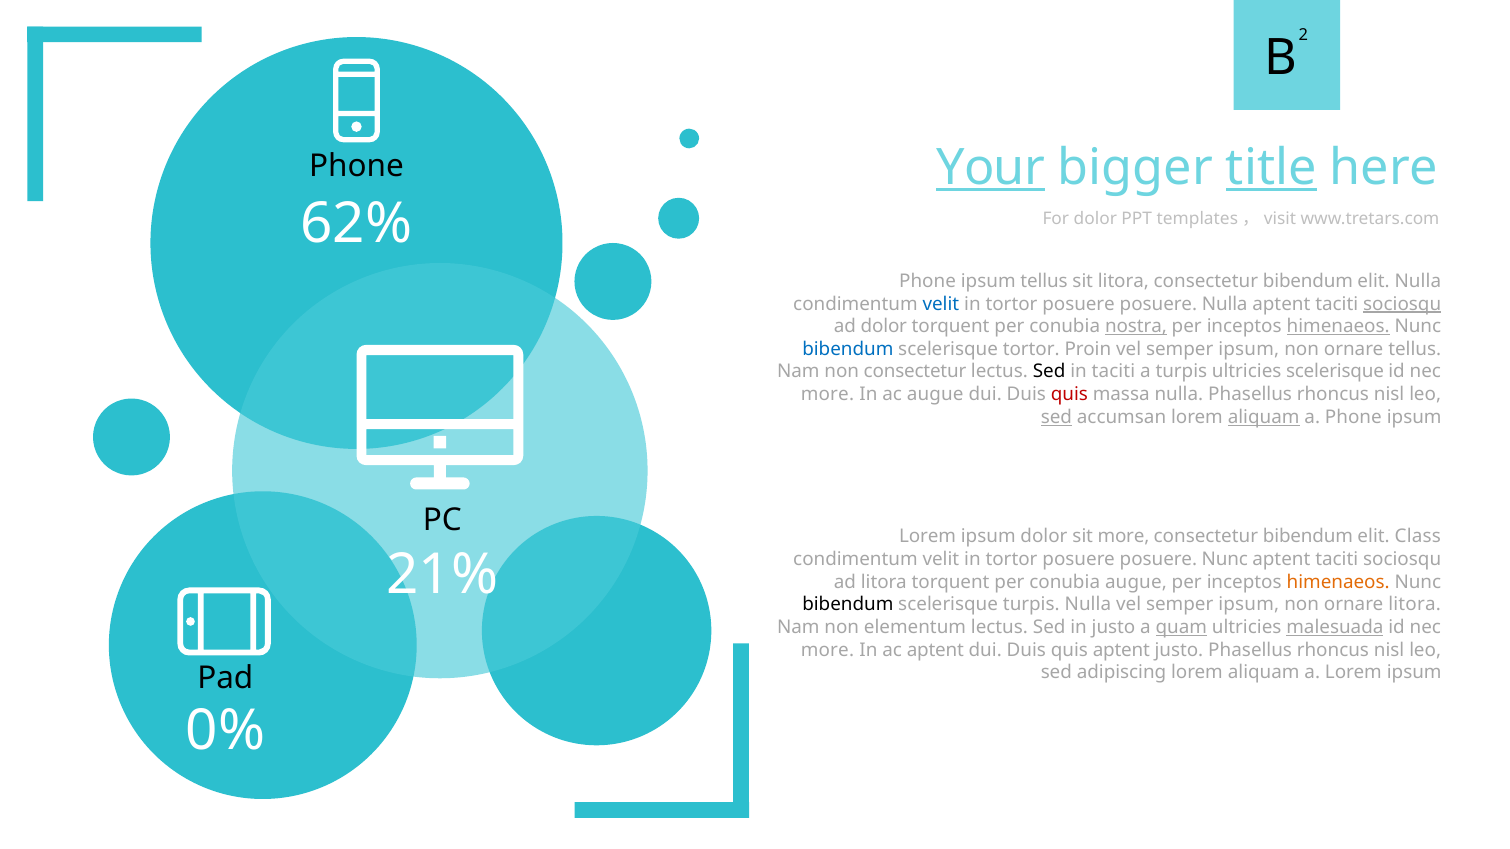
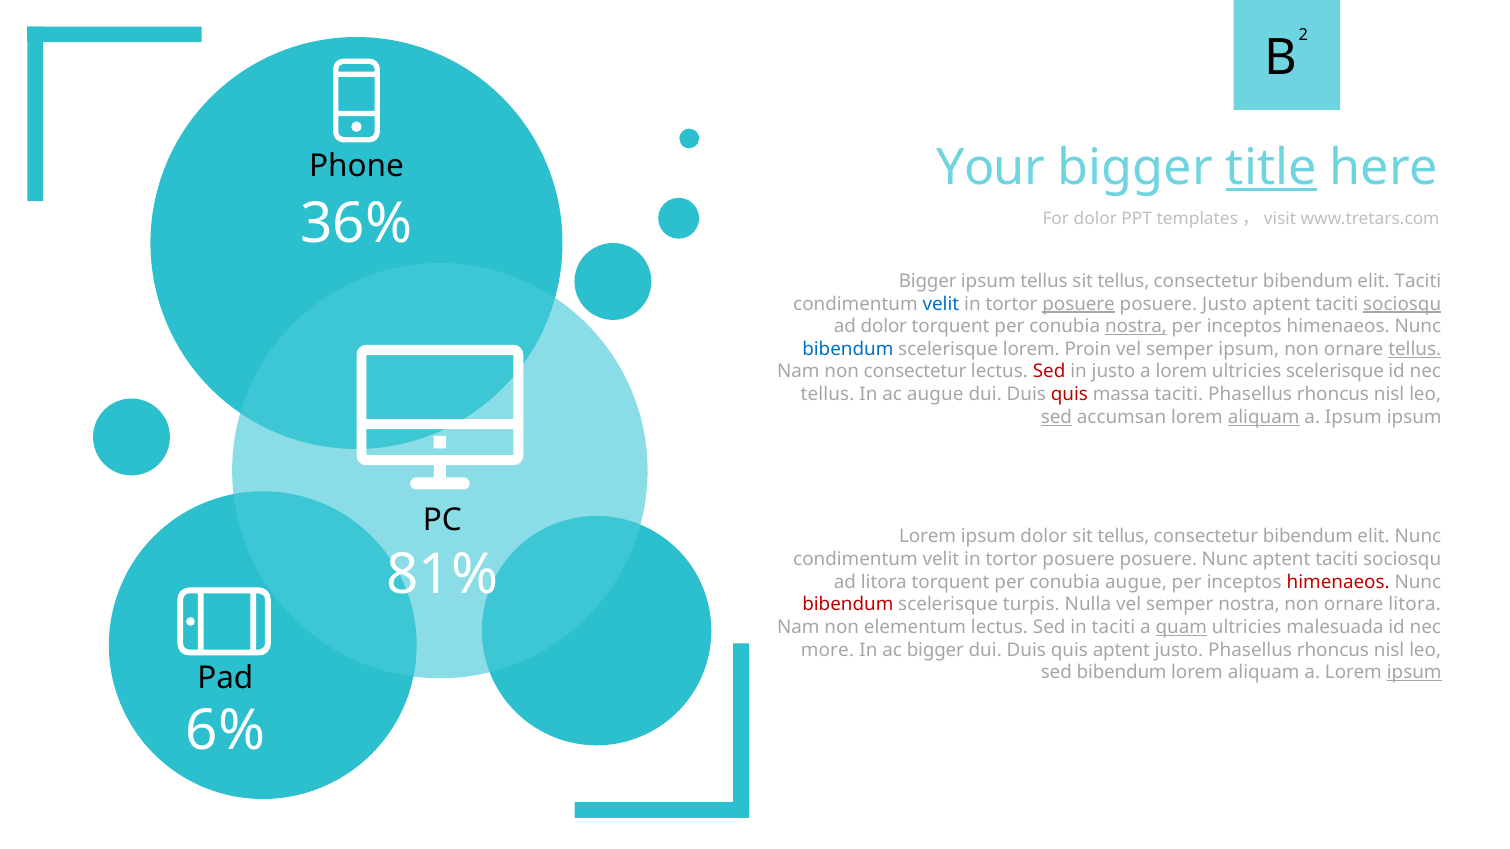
Your underline: present -> none
62%: 62% -> 36%
Phone at (928, 281): Phone -> Bigger
litora at (1123, 281): litora -> tellus
elit Nulla: Nulla -> Taciti
posuere at (1079, 304) underline: none -> present
posuere Nulla: Nulla -> Justo
himenaeos at (1338, 327) underline: present -> none
scelerisque tortor: tortor -> lorem
tellus at (1415, 349) underline: none -> present
Sed at (1049, 372) colour: black -> red
in taciti: taciti -> justo
turpis at (1181, 372): turpis -> lorem
more at (827, 395): more -> tellus
massa nulla: nulla -> taciti
a Phone: Phone -> Ipsum
dolor sit more: more -> tellus
elit Class: Class -> Nunc
21%: 21% -> 81%
himenaeos at (1338, 582) colour: orange -> red
bibendum at (848, 605) colour: black -> red
ipsum at (1249, 605): ipsum -> nostra
in justo: justo -> taciti
malesuada underline: present -> none
ac aptent: aptent -> bigger
sed adipiscing: adipiscing -> bibendum
ipsum at (1414, 673) underline: none -> present
0%: 0% -> 6%
